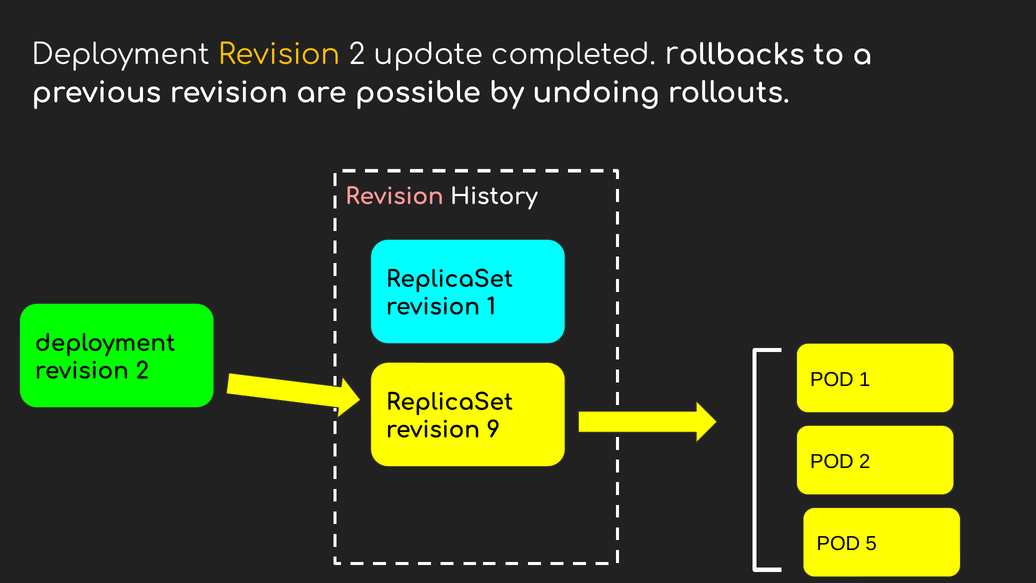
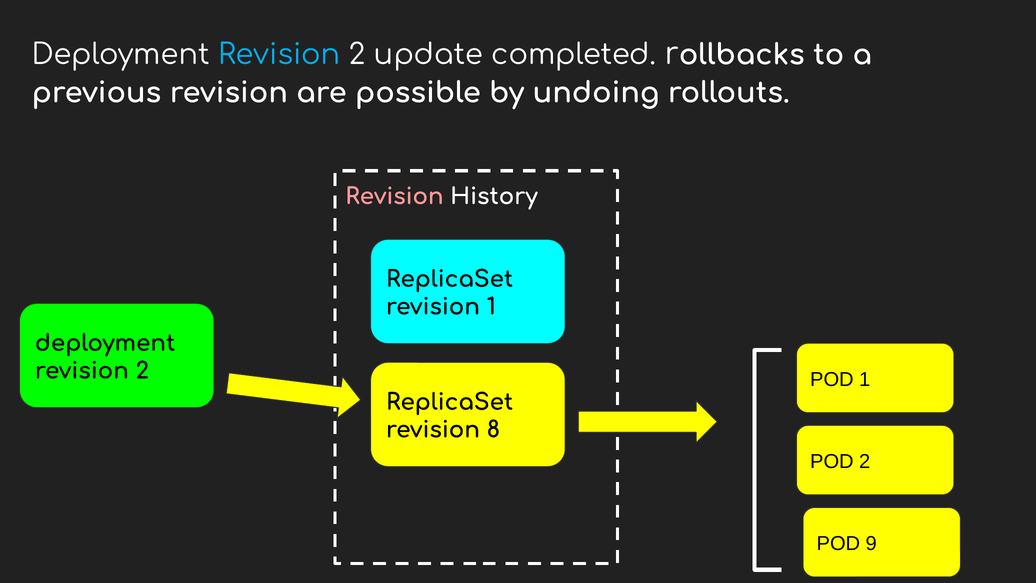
Revision at (279, 55) colour: yellow -> light blue
9: 9 -> 8
5: 5 -> 9
